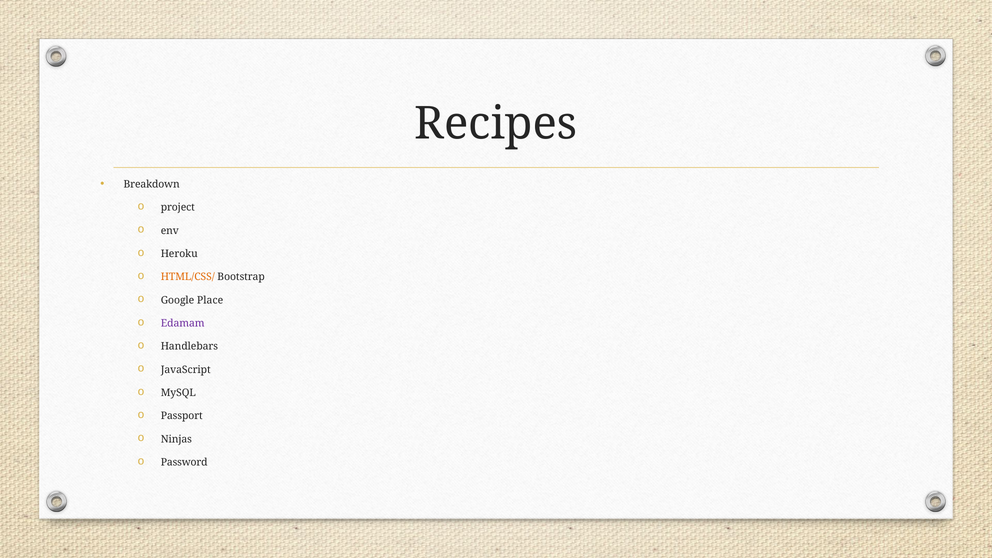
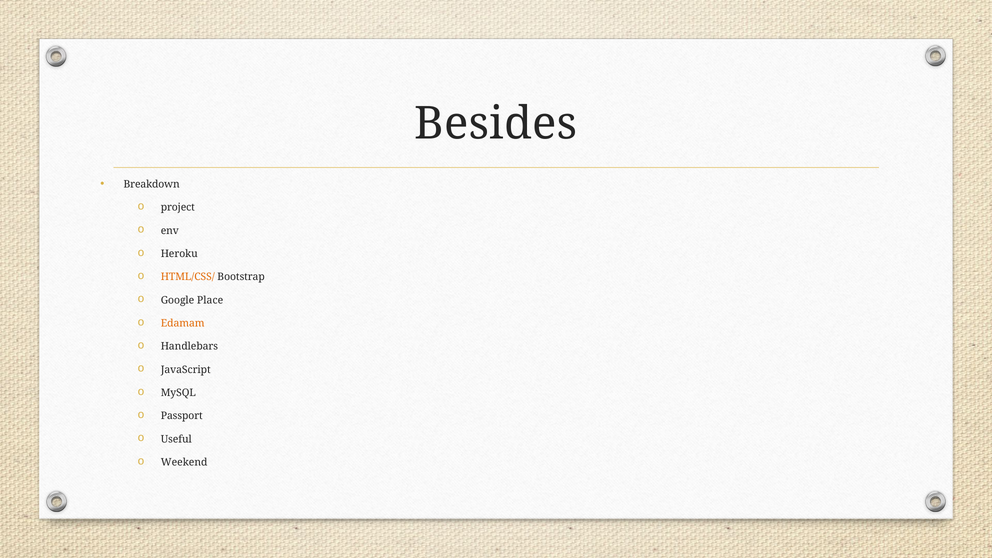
Recipes: Recipes -> Besides
Edamam colour: purple -> orange
Ninjas: Ninjas -> Useful
Password: Password -> Weekend
